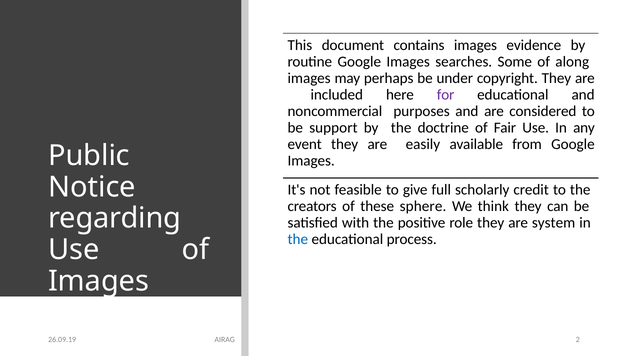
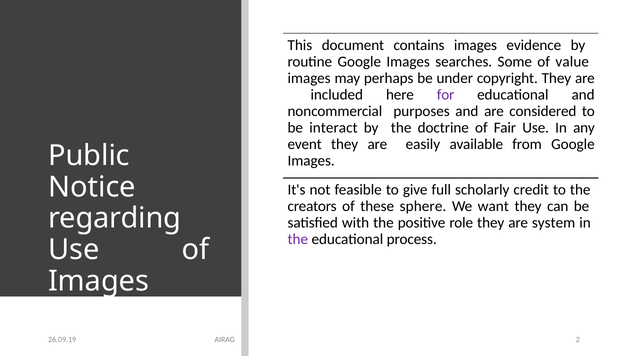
along: along -> value
support: support -> interact
think: think -> want
the at (298, 239) colour: blue -> purple
